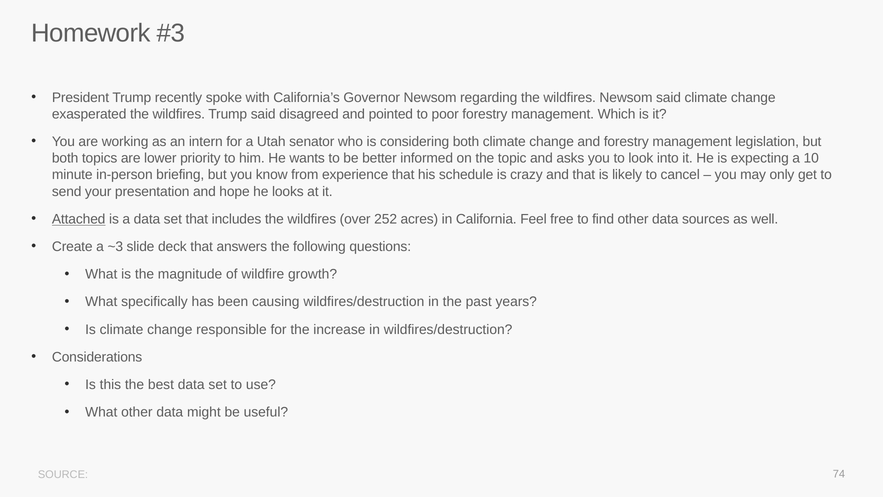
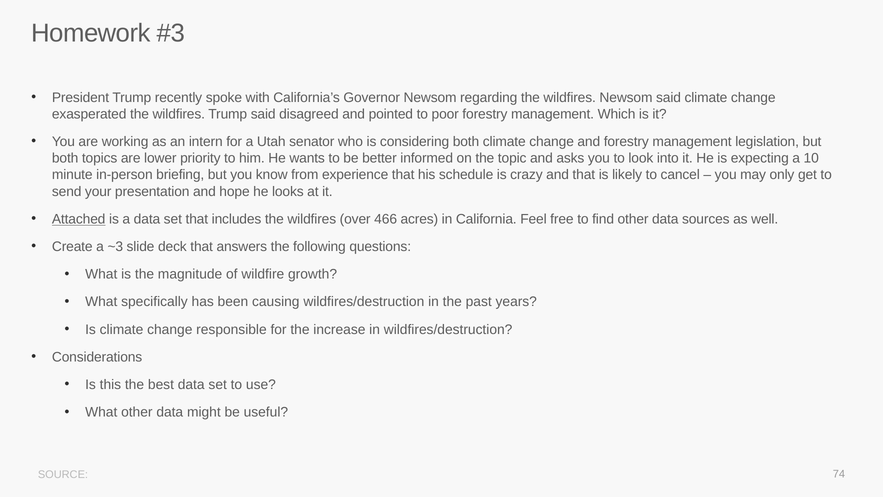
252: 252 -> 466
